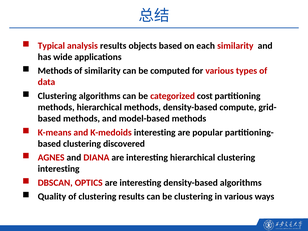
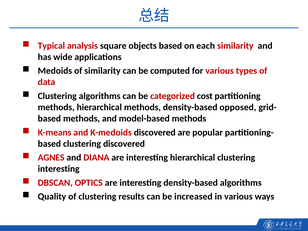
analysis results: results -> square
Methods at (55, 71): Methods -> Medoids
compute: compute -> opposed
K-medoids interesting: interesting -> discovered
be clustering: clustering -> increased
